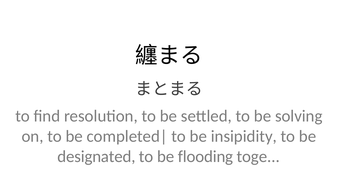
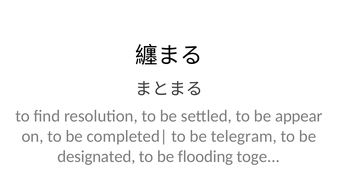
solving: solving -> appear
insipidity: insipidity -> telegram
